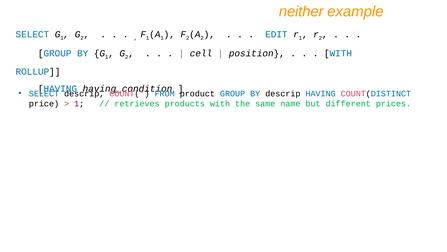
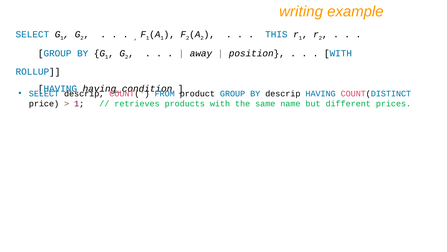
neither: neither -> writing
EDIT: EDIT -> THIS
cell: cell -> away
